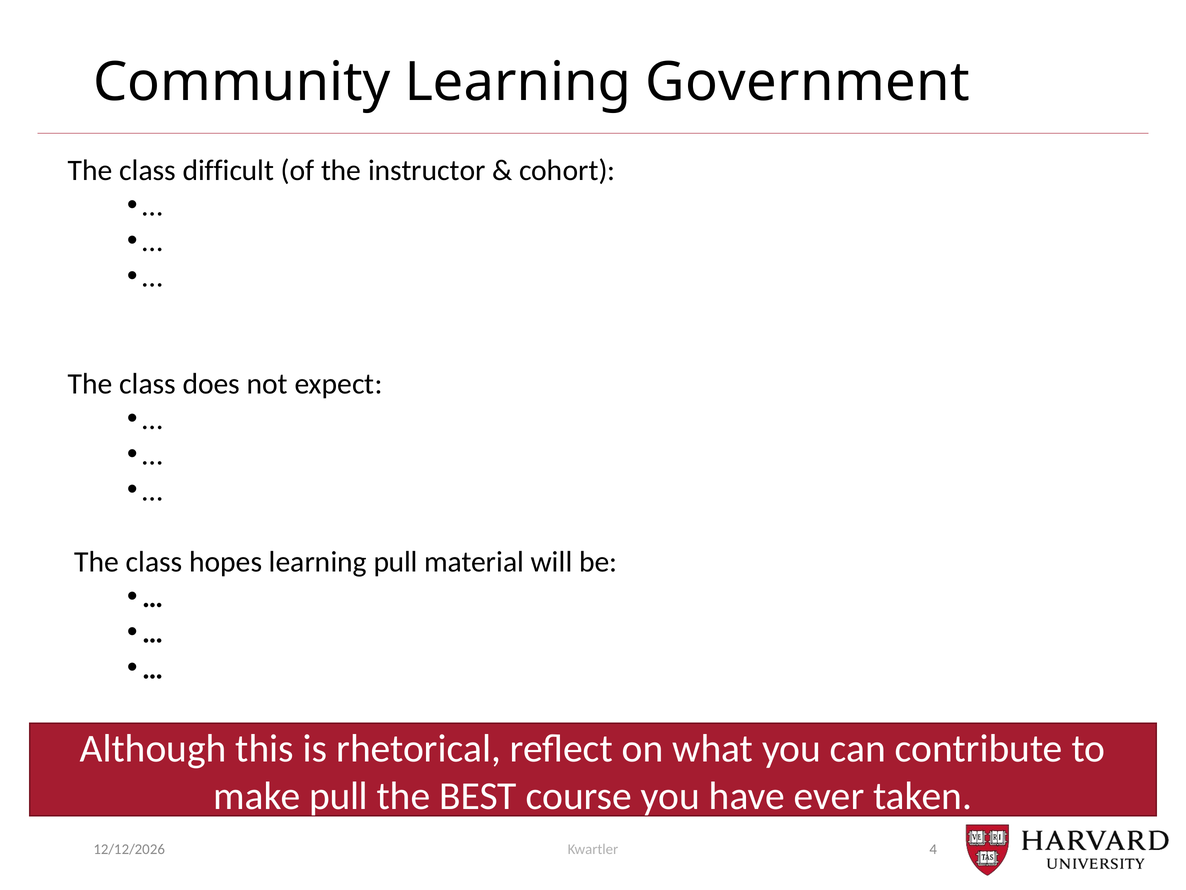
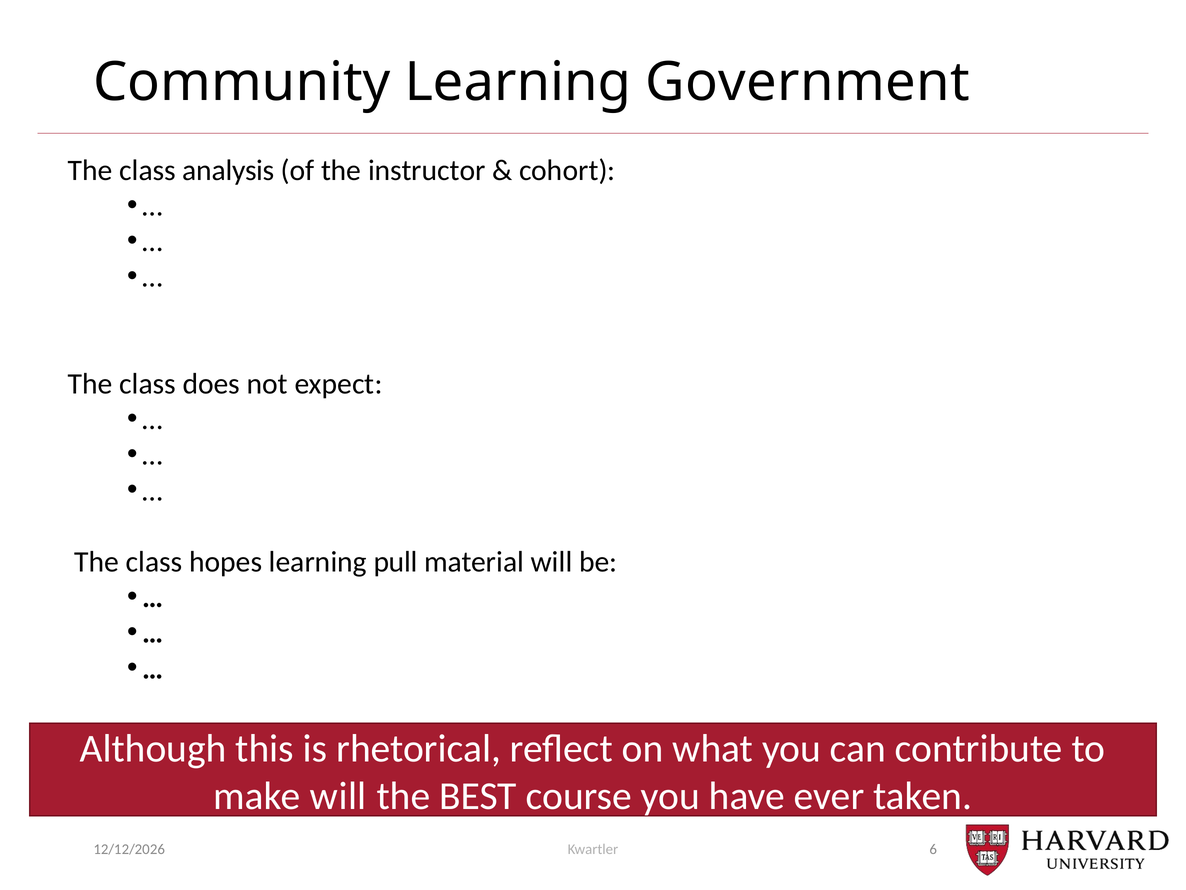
difficult: difficult -> analysis
make pull: pull -> will
4: 4 -> 6
